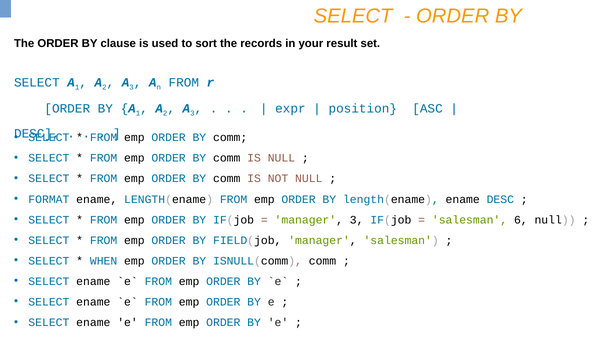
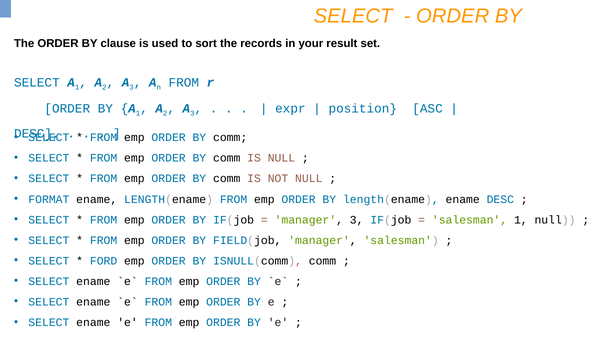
salesman 6: 6 -> 1
WHEN: WHEN -> FORD
